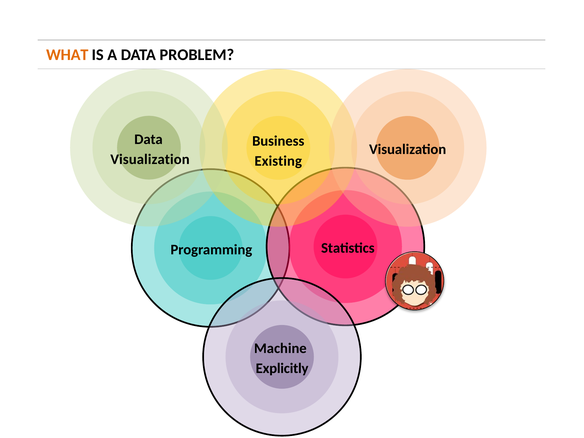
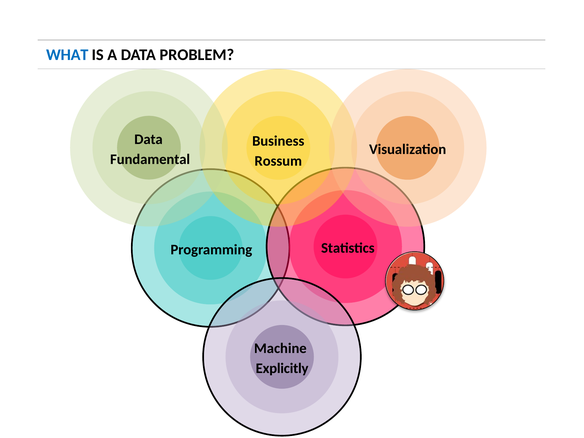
WHAT colour: orange -> blue
Visualization at (150, 159): Visualization -> Fundamental
Existing: Existing -> Rossum
